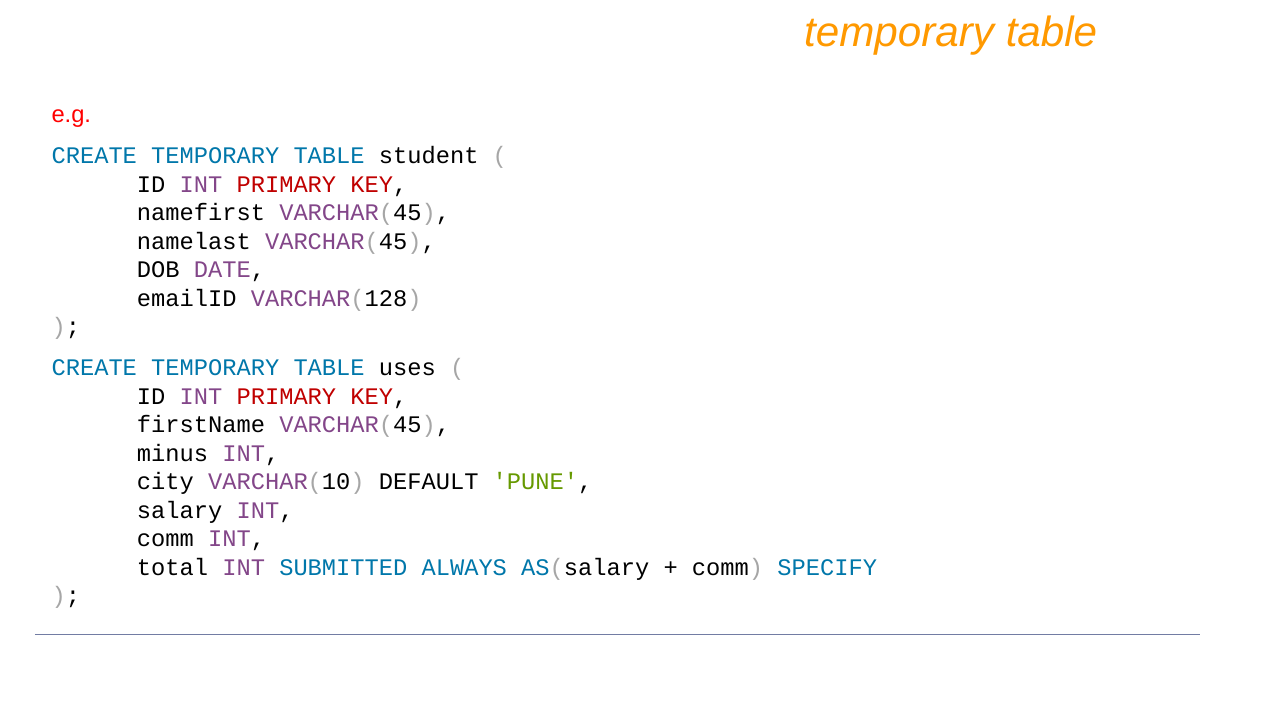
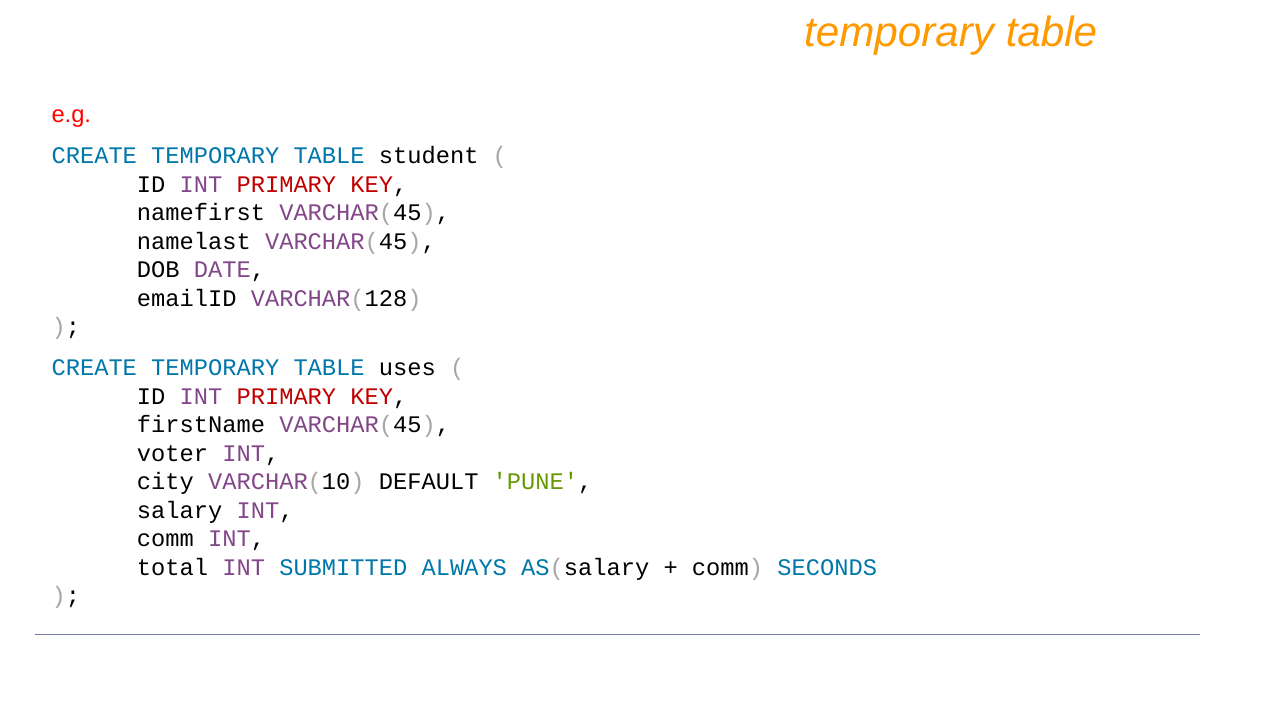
minus: minus -> voter
SPECIFY: SPECIFY -> SECONDS
